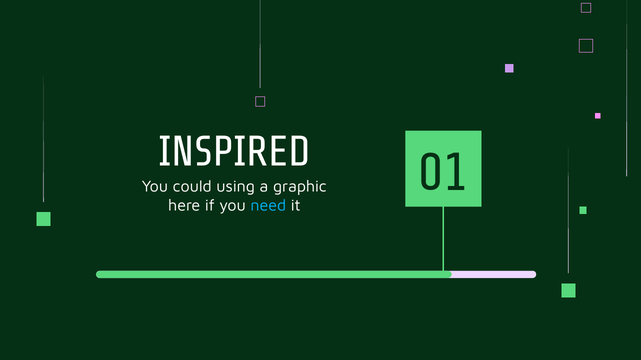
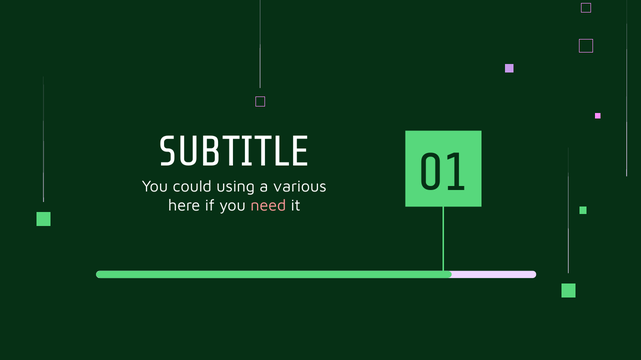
INSPIRED: INSPIRED -> SUBTITLE
graphic: graphic -> various
need colour: light blue -> pink
